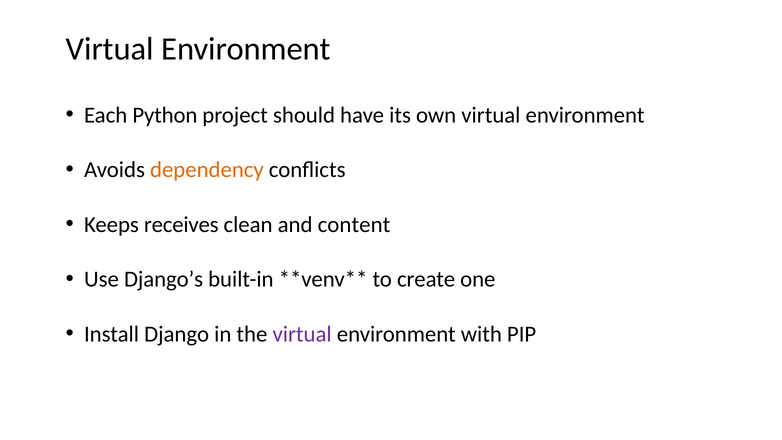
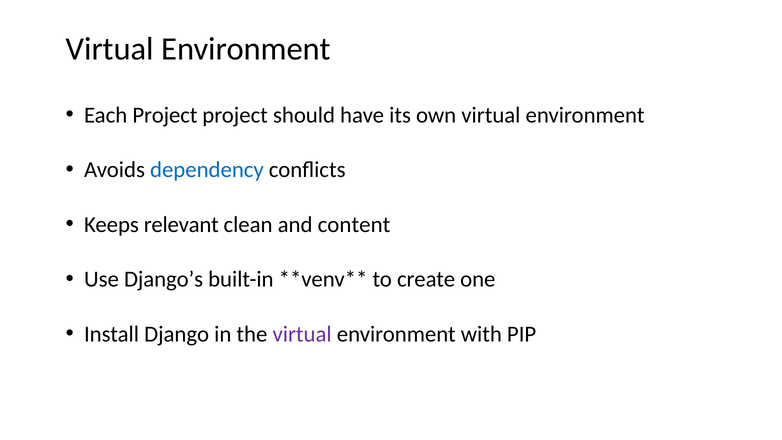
Each Python: Python -> Project
dependency colour: orange -> blue
receives: receives -> relevant
